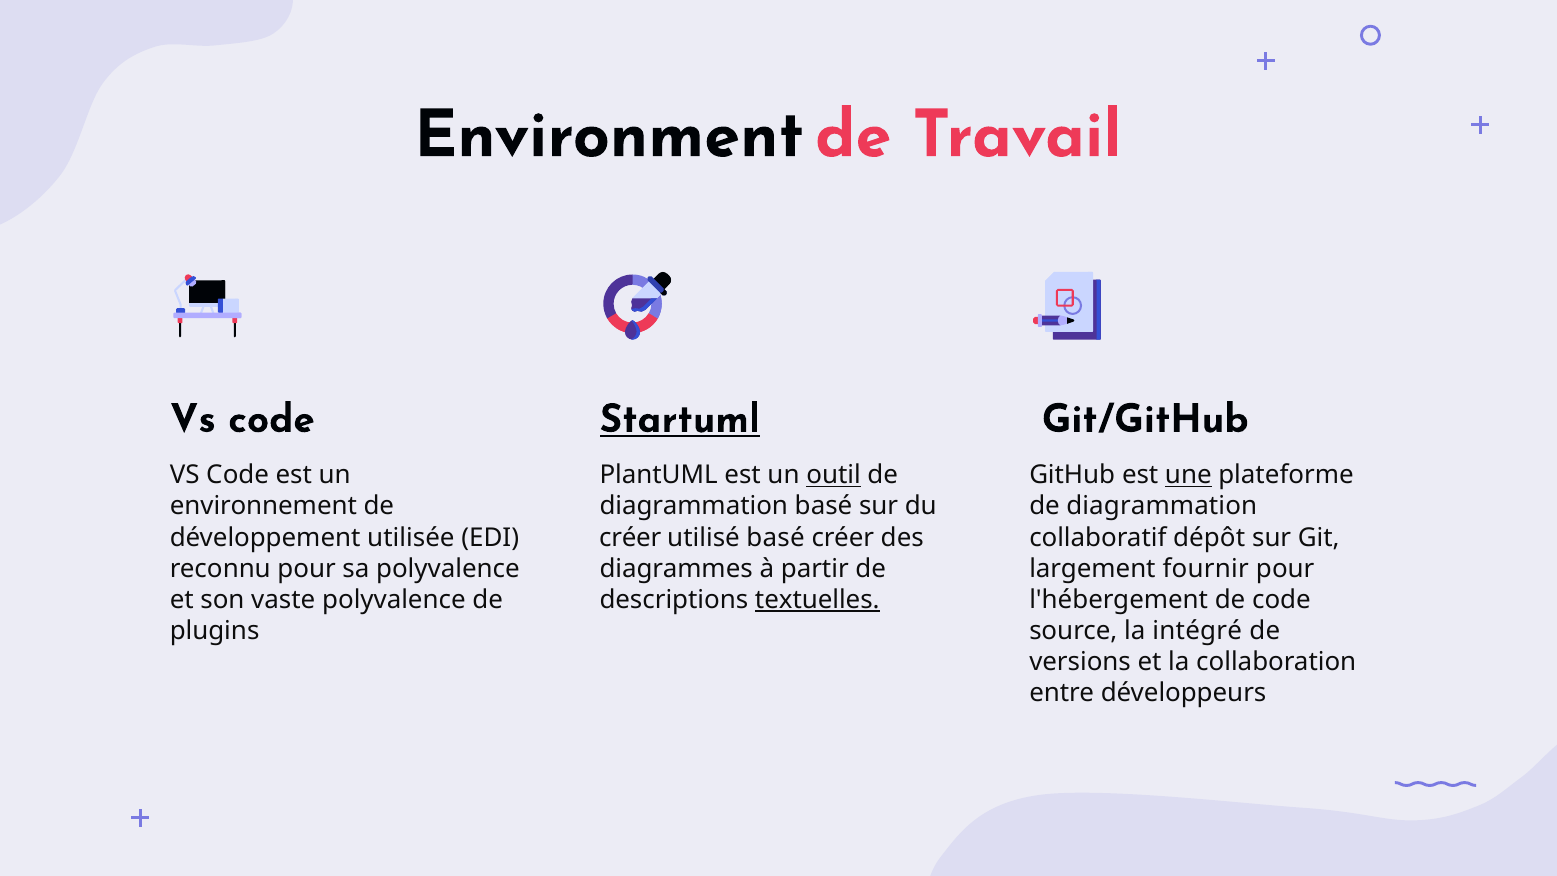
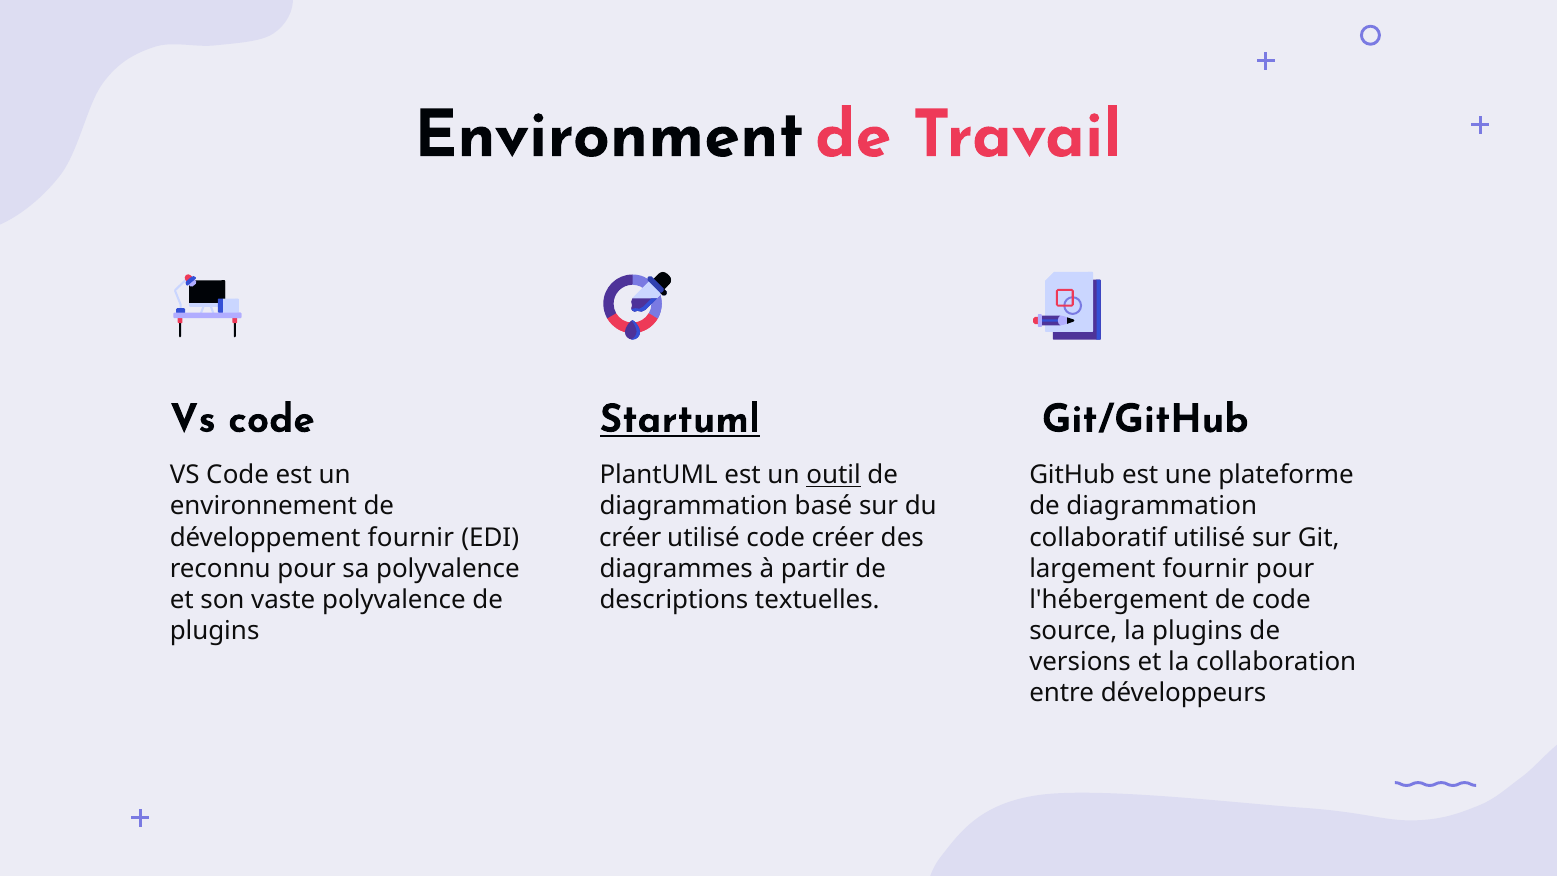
une underline: present -> none
développement utilisée: utilisée -> fournir
utilisé basé: basé -> code
collaboratif dépôt: dépôt -> utilisé
textuelles underline: present -> none
la intégré: intégré -> plugins
